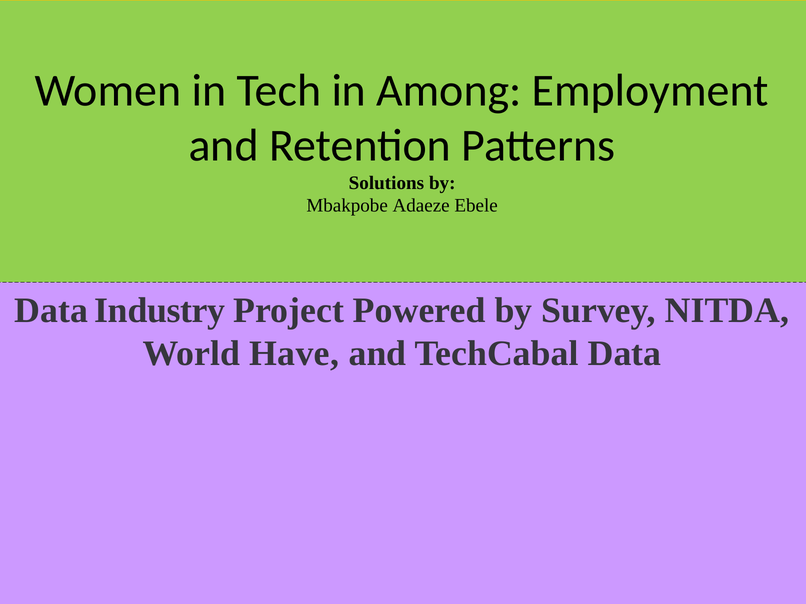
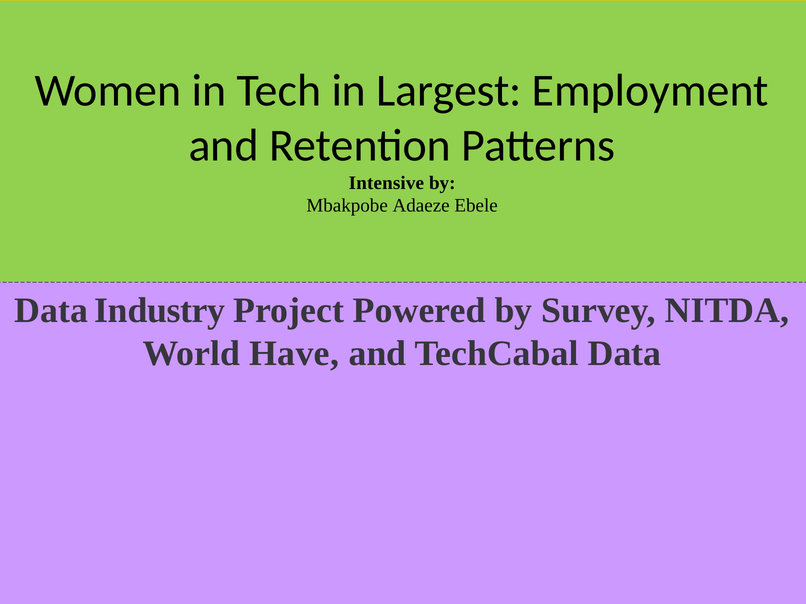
Among: Among -> Largest
Solutions: Solutions -> Intensive
